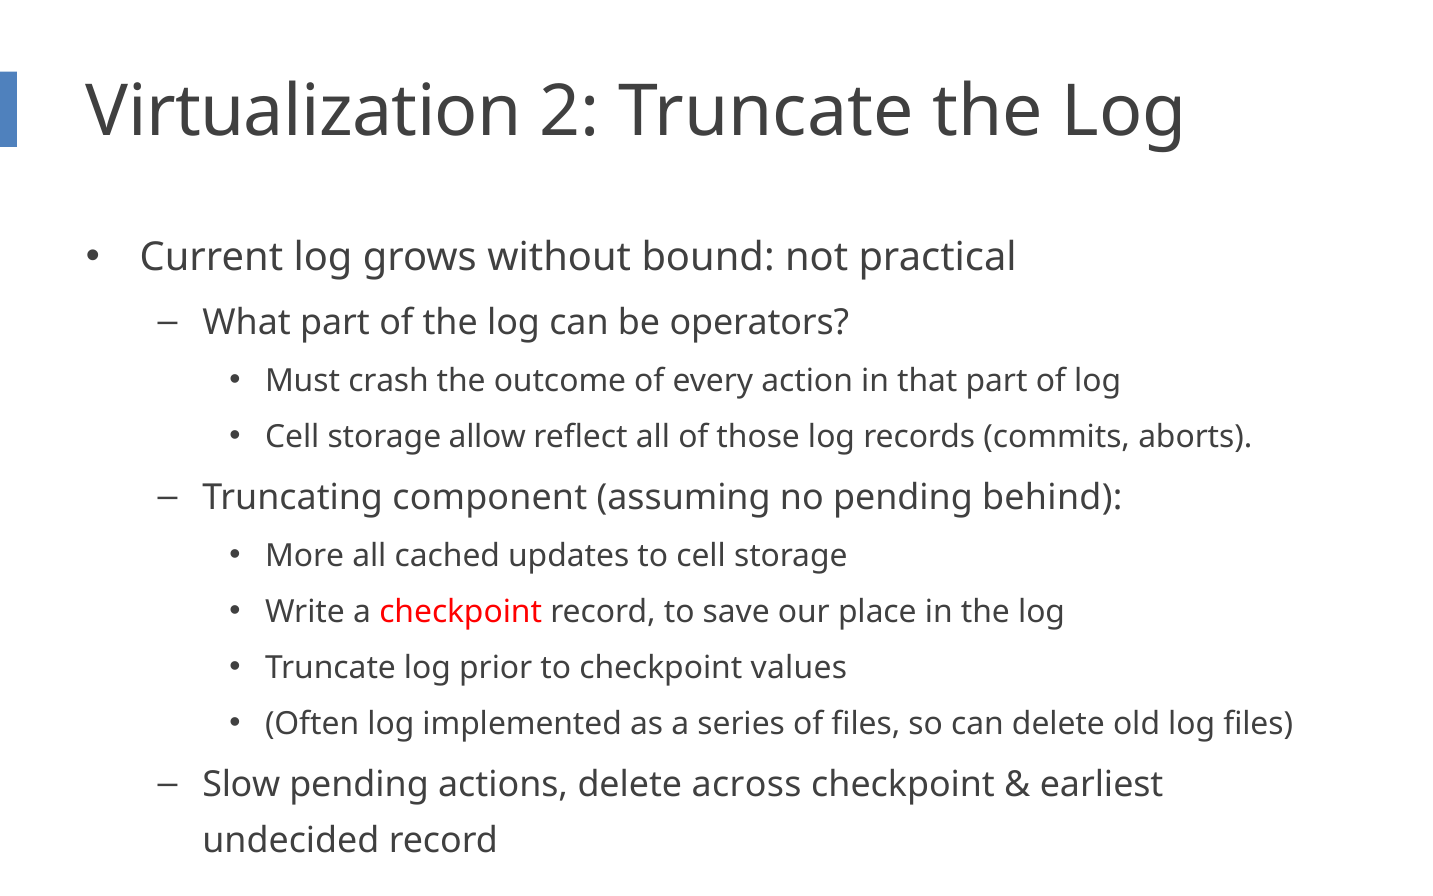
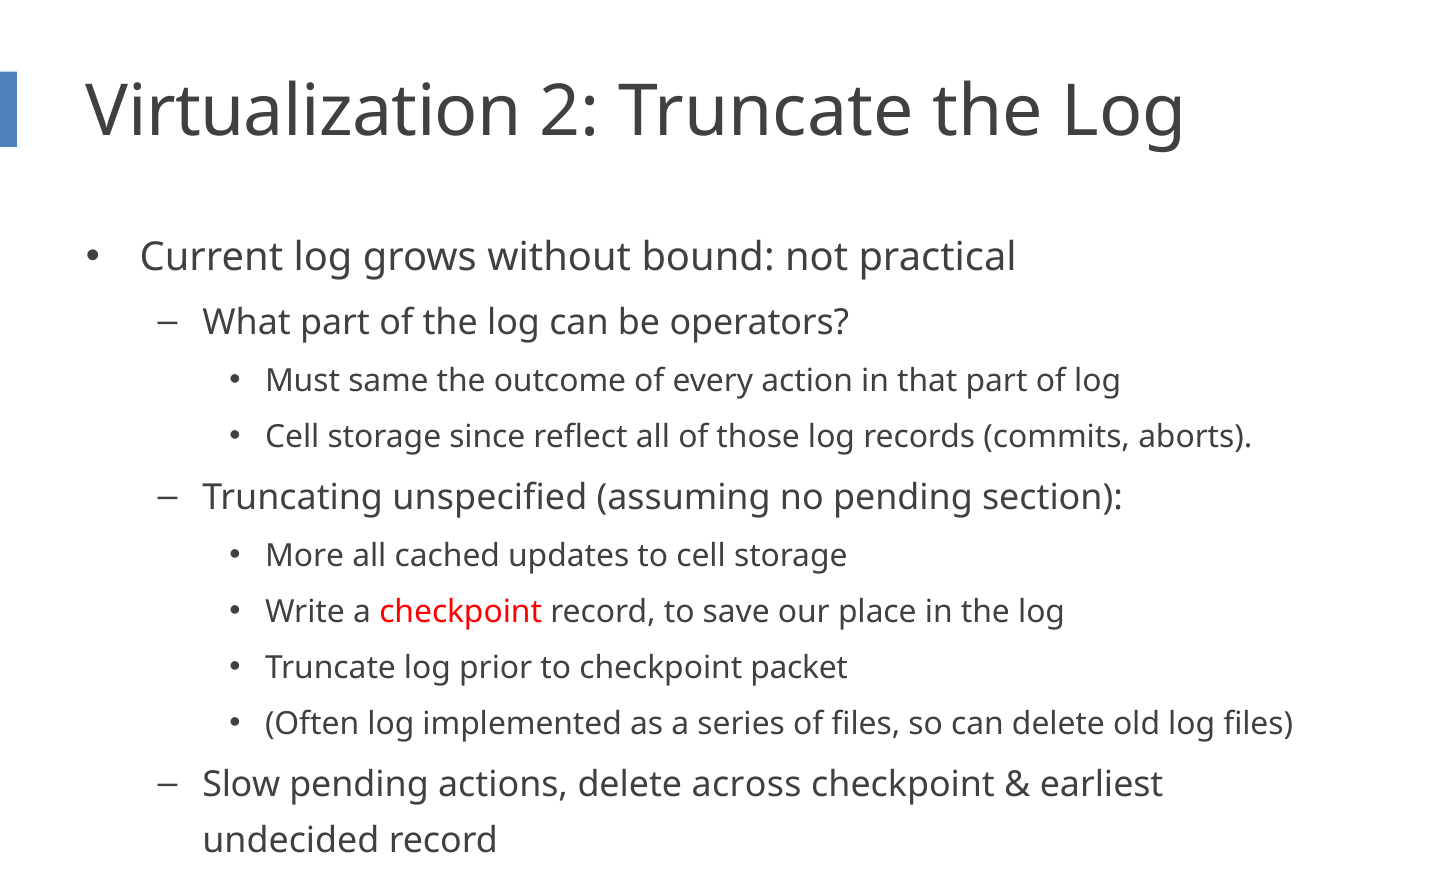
crash: crash -> same
allow: allow -> since
component: component -> unspecified
behind: behind -> section
values: values -> packet
